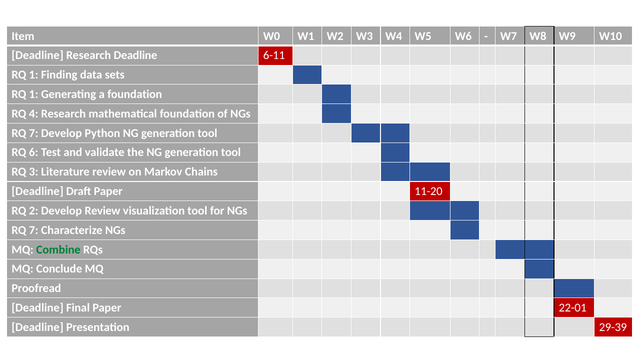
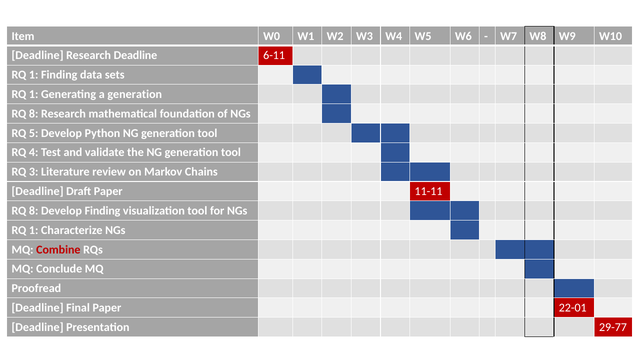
a foundation: foundation -> generation
4 at (34, 114): 4 -> 8
7 at (34, 133): 7 -> 5
6: 6 -> 4
11-20: 11-20 -> 11-11
2 at (34, 211): 2 -> 8
Develop Review: Review -> Finding
7 at (34, 230): 7 -> 1
Combine colour: green -> red
29-39: 29-39 -> 29-77
